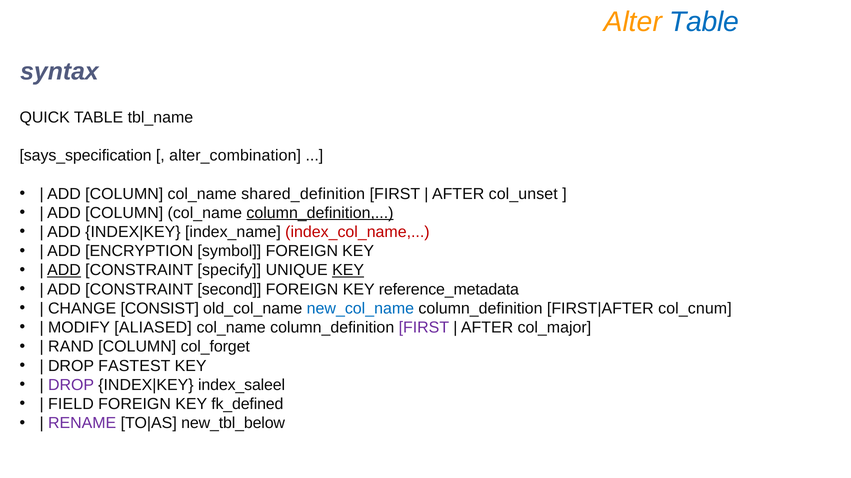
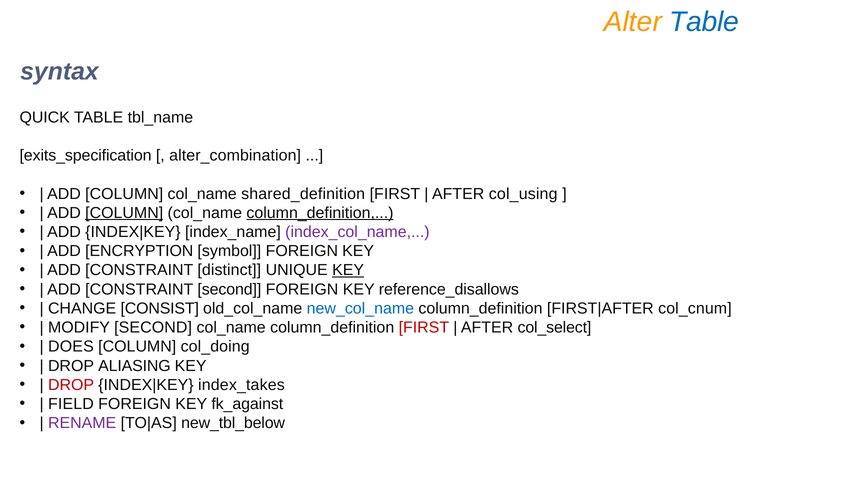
says_specification: says_specification -> exits_specification
col_unset: col_unset -> col_using
COLUMN at (124, 213) underline: none -> present
index_col_name colour: red -> purple
ADD at (64, 271) underline: present -> none
specify: specify -> distinct
reference_metadata: reference_metadata -> reference_disallows
MODIFY ALIASED: ALIASED -> SECOND
FIRST at (424, 328) colour: purple -> red
col_major: col_major -> col_select
RAND: RAND -> DOES
col_forget: col_forget -> col_doing
FASTEST: FASTEST -> ALIASING
DROP at (71, 385) colour: purple -> red
index_saleel: index_saleel -> index_takes
fk_defined: fk_defined -> fk_against
